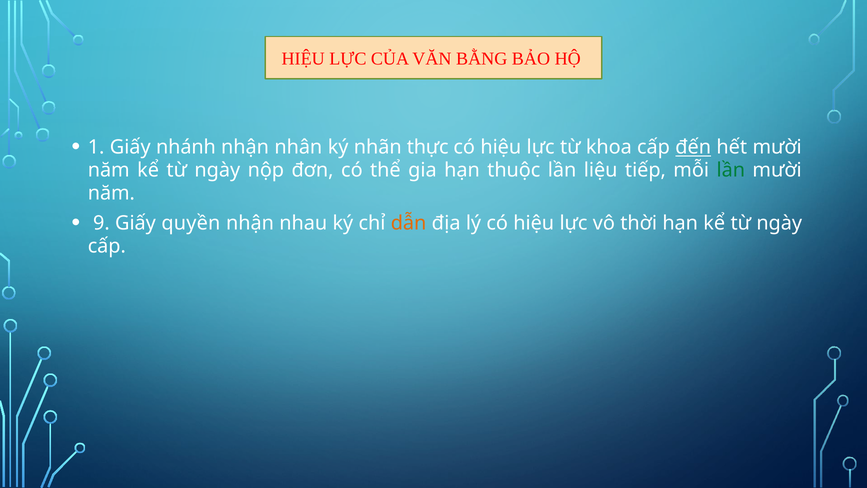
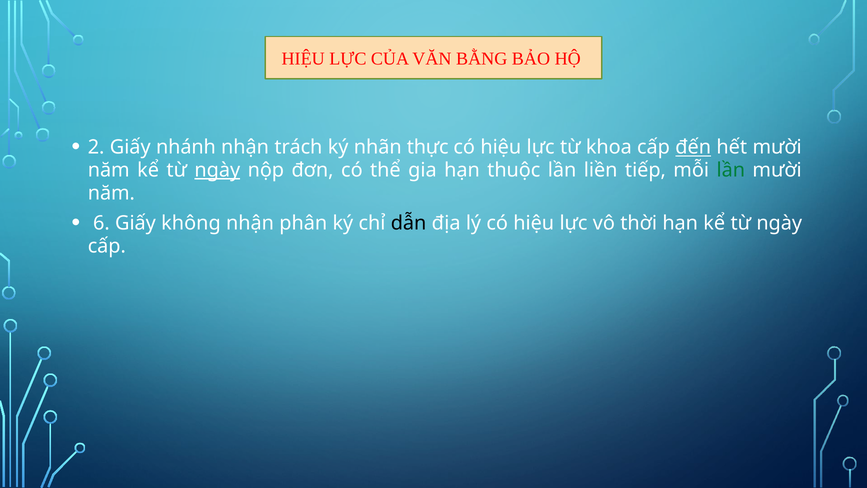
1: 1 -> 2
nhân: nhân -> trách
ngày at (217, 170) underline: none -> present
liệu: liệu -> liền
9: 9 -> 6
quyền: quyền -> không
nhau: nhau -> phân
dẫn colour: orange -> black
